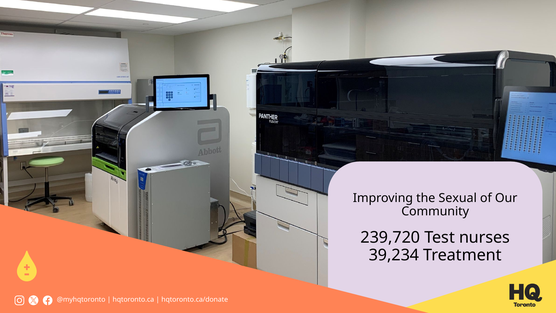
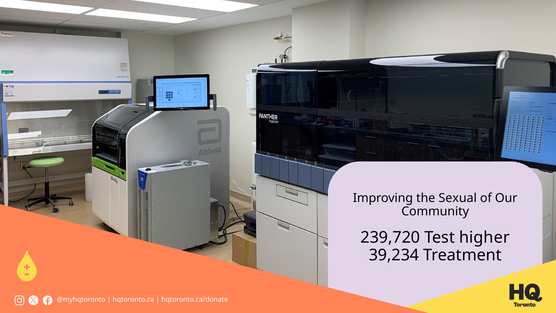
nurses: nurses -> higher
